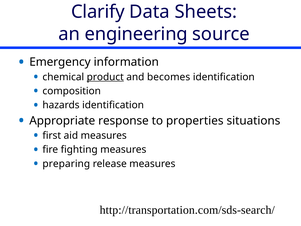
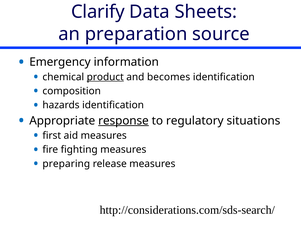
engineering: engineering -> preparation
response underline: none -> present
properties: properties -> regulatory
http://transportation.com/sds-search/: http://transportation.com/sds-search/ -> http://considerations.com/sds-search/
